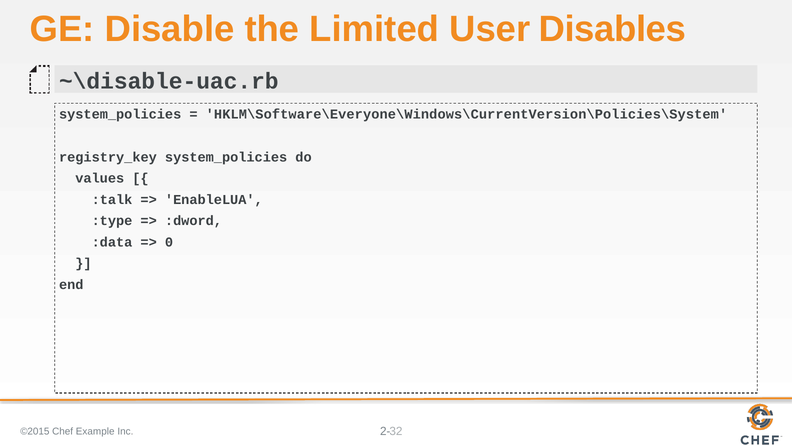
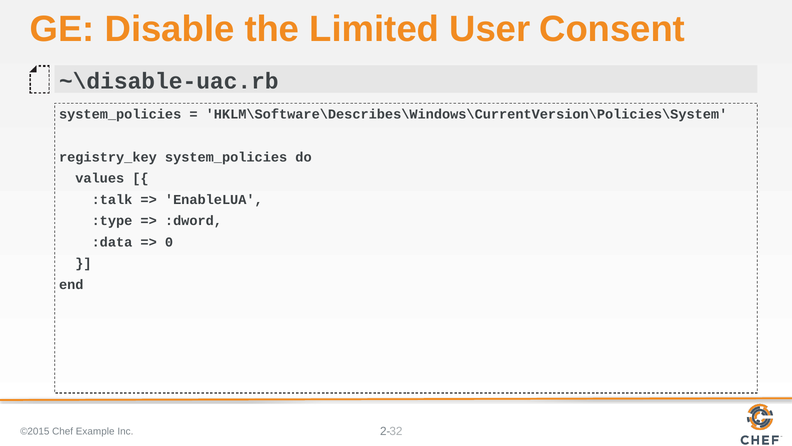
Disables: Disables -> Consent
HKLM\Software\Everyone\Windows\CurrentVersion\Policies\System: HKLM\Software\Everyone\Windows\CurrentVersion\Policies\System -> HKLM\Software\Describes\Windows\CurrentVersion\Policies\System
